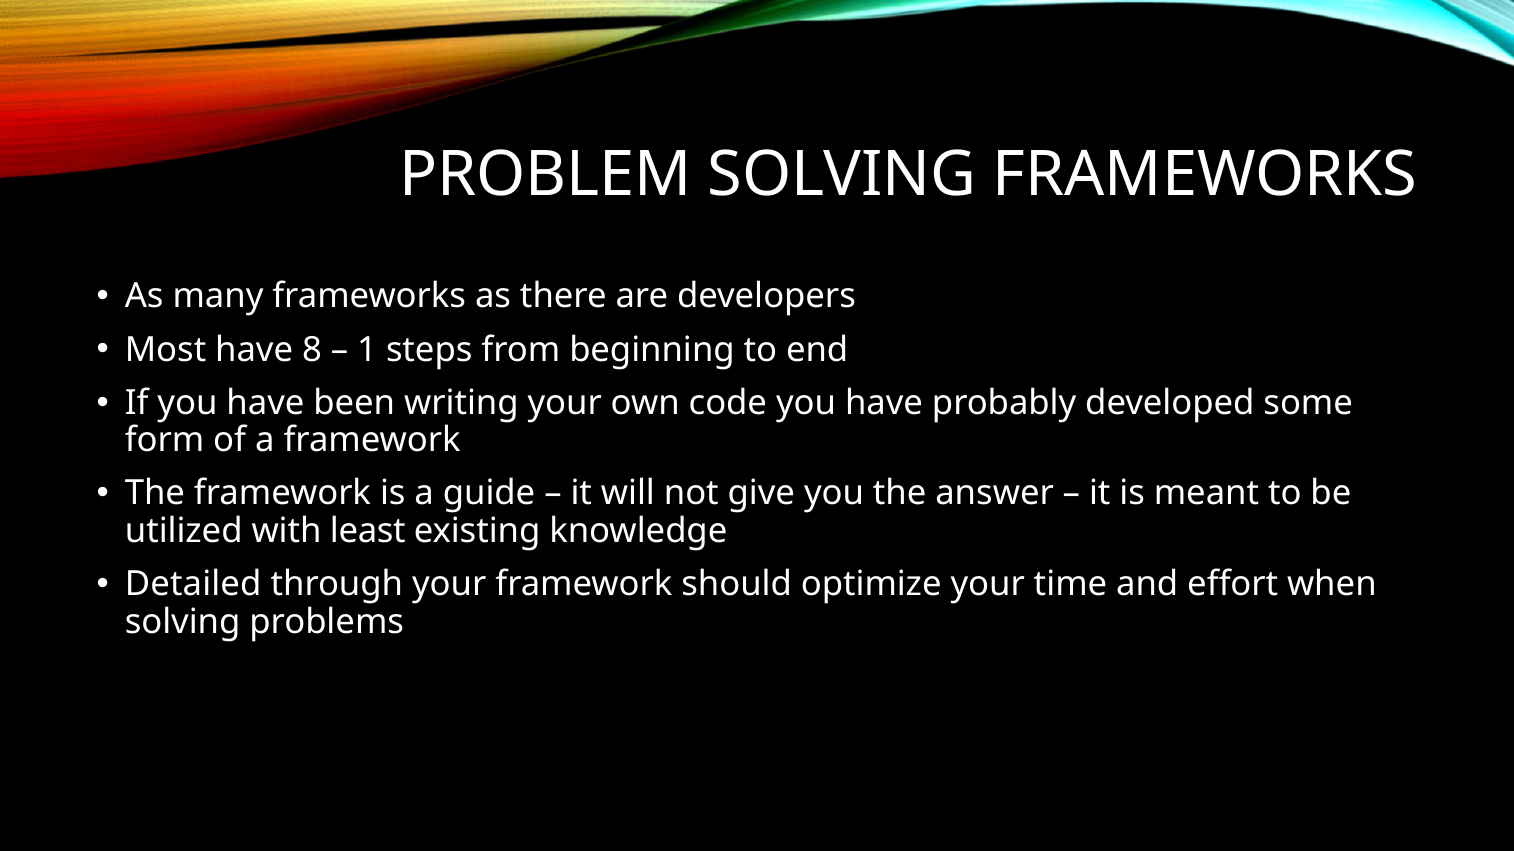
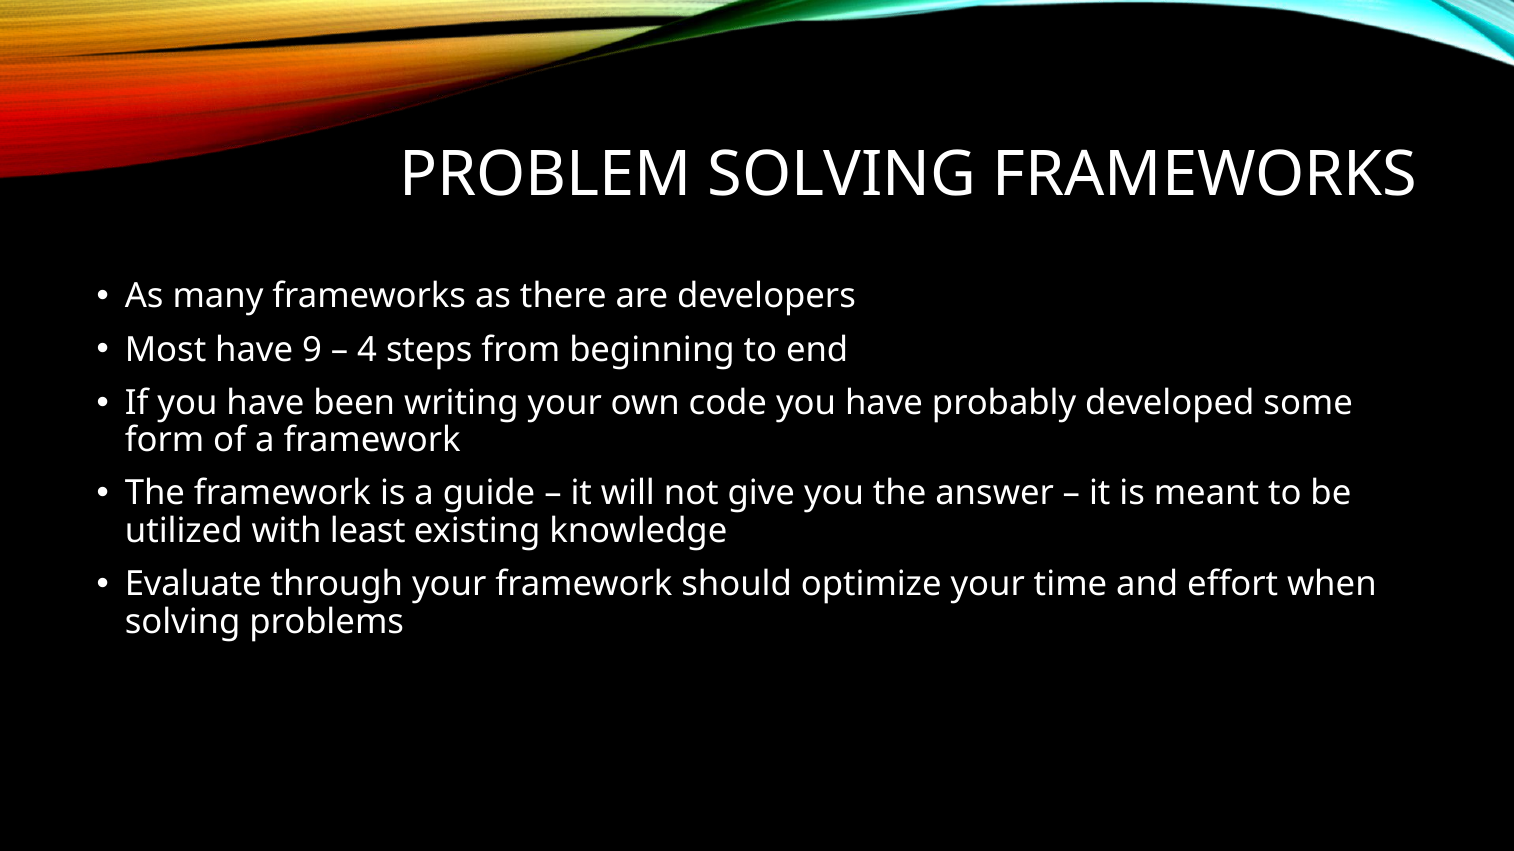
8: 8 -> 9
1: 1 -> 4
Detailed: Detailed -> Evaluate
